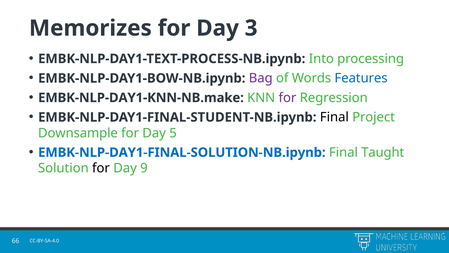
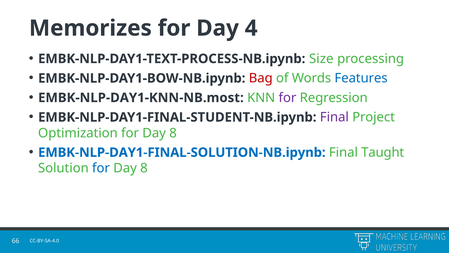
3: 3 -> 4
Into: Into -> Size
Bag colour: purple -> red
EMBK-NLP-DAY1-KNN-NB.make: EMBK-NLP-DAY1-KNN-NB.make -> EMBK-NLP-DAY1-KNN-NB.most
Final at (334, 117) colour: black -> purple
Downsample: Downsample -> Optimization
5 at (173, 133): 5 -> 8
for at (101, 168) colour: black -> blue
9 at (144, 168): 9 -> 8
